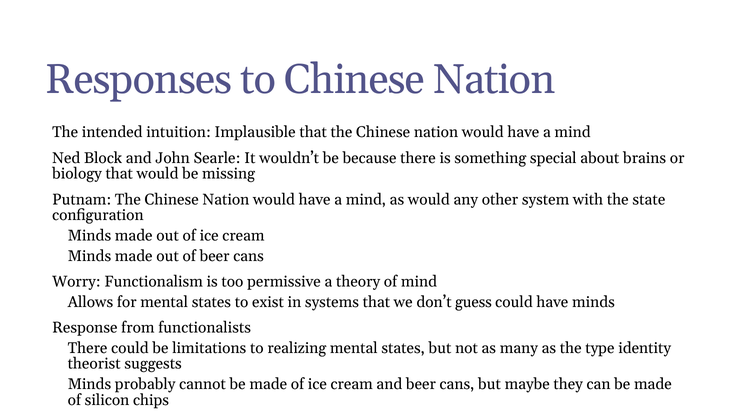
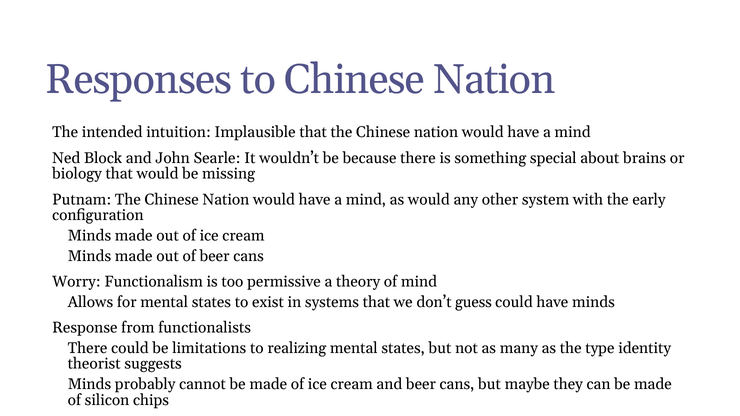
state: state -> early
